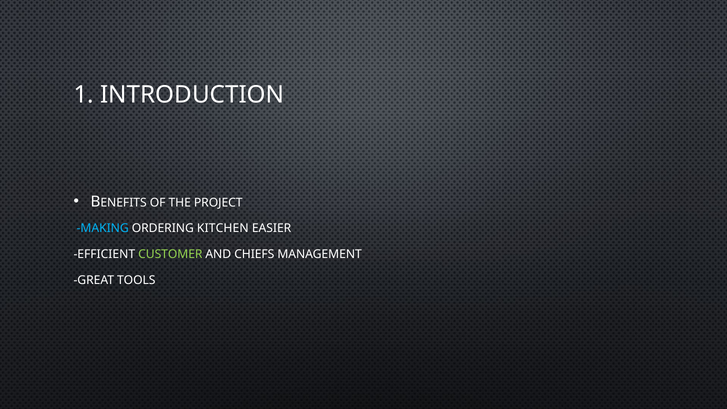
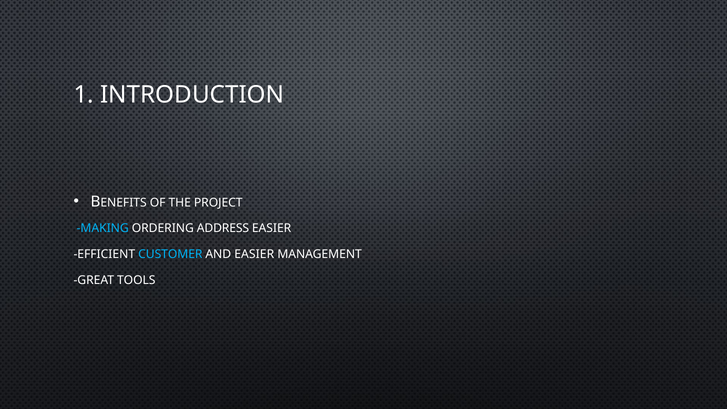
KITCHEN: KITCHEN -> ADDRESS
CUSTOMER colour: light green -> light blue
AND CHIEFS: CHIEFS -> EASIER
